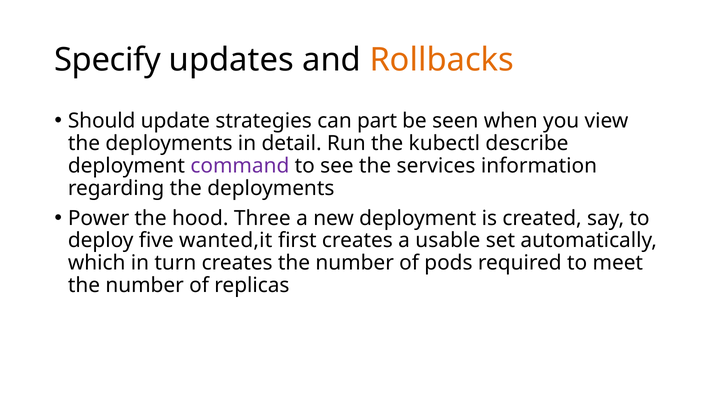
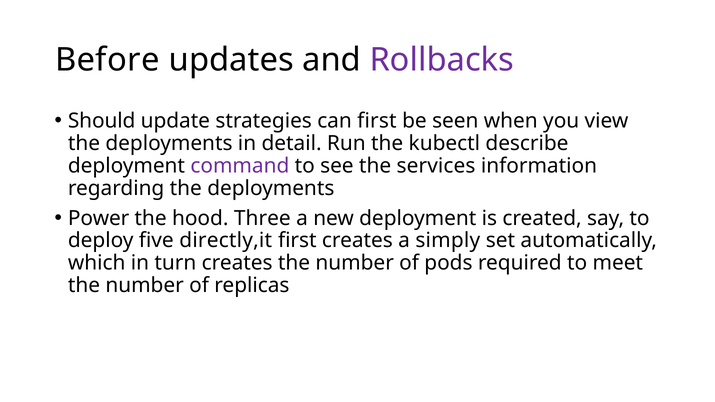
Specify: Specify -> Before
Rollbacks colour: orange -> purple
can part: part -> first
wanted,it: wanted,it -> directly,it
usable: usable -> simply
